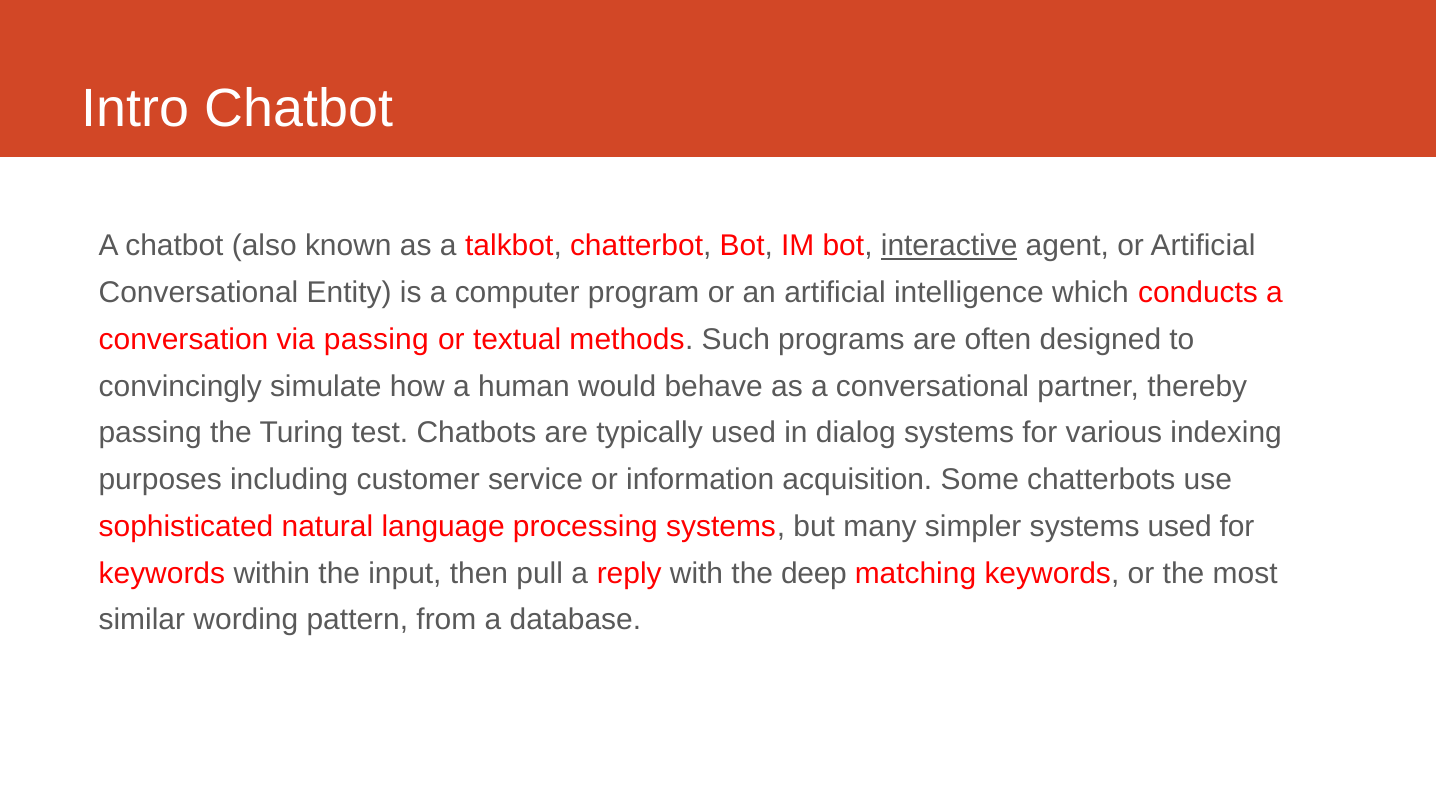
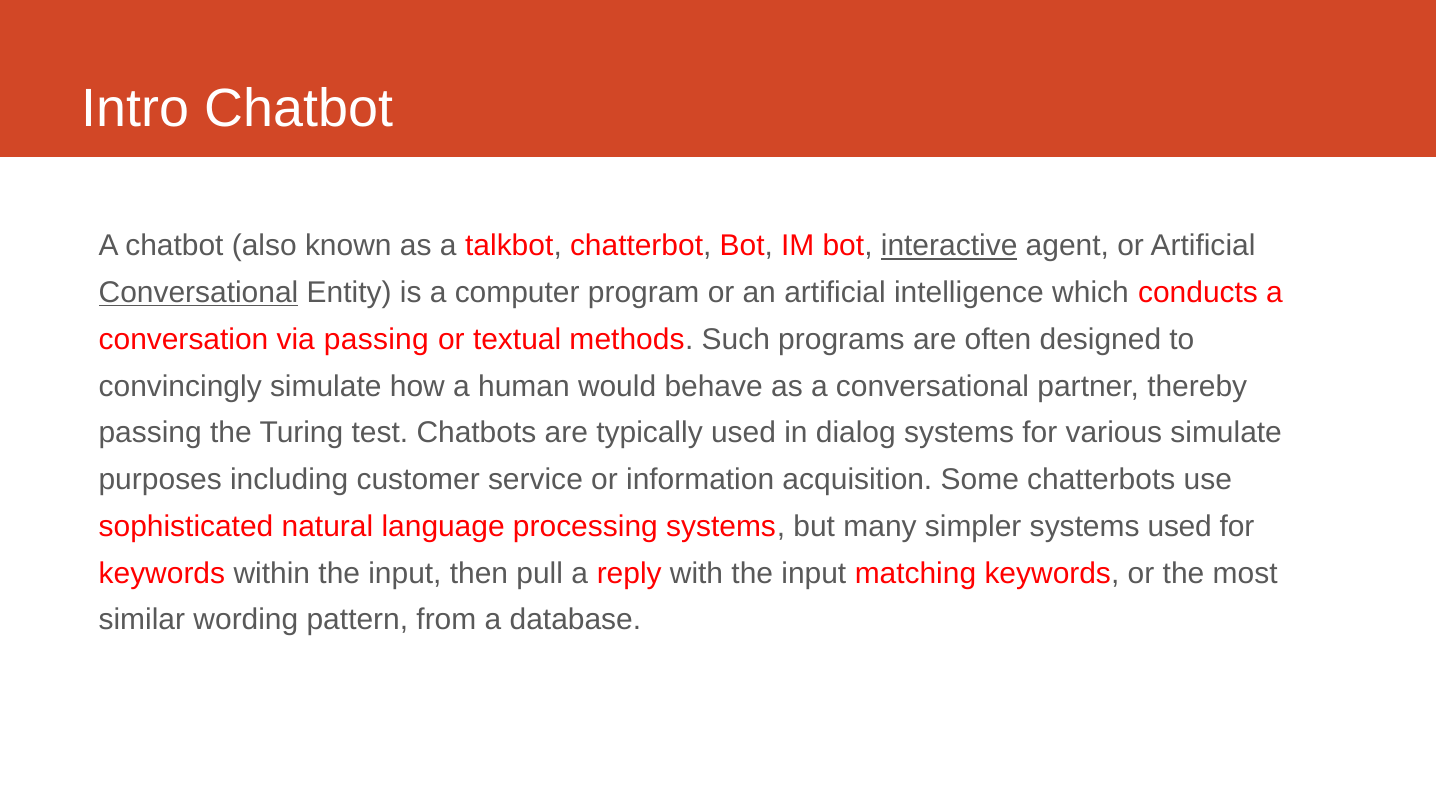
Conversational at (199, 293) underline: none -> present
various indexing: indexing -> simulate
with the deep: deep -> input
